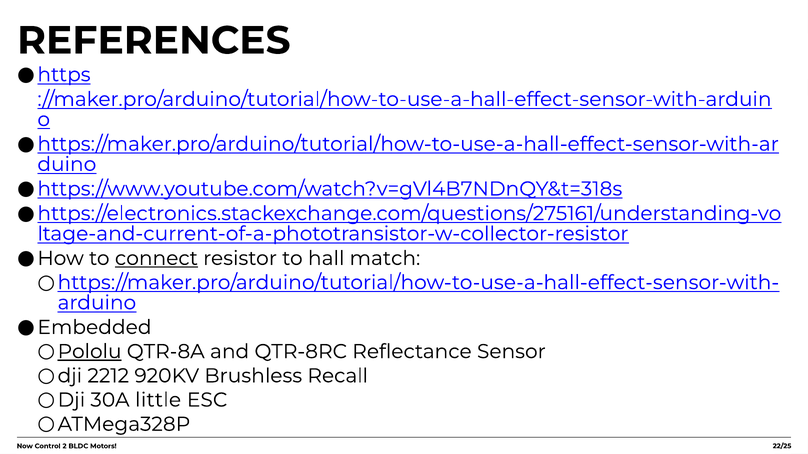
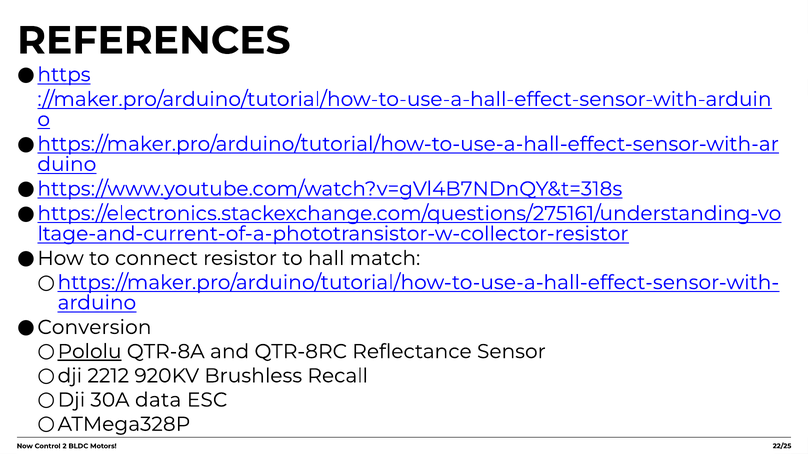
connect underline: present -> none
Embedded: Embedded -> Conversion
little: little -> data
